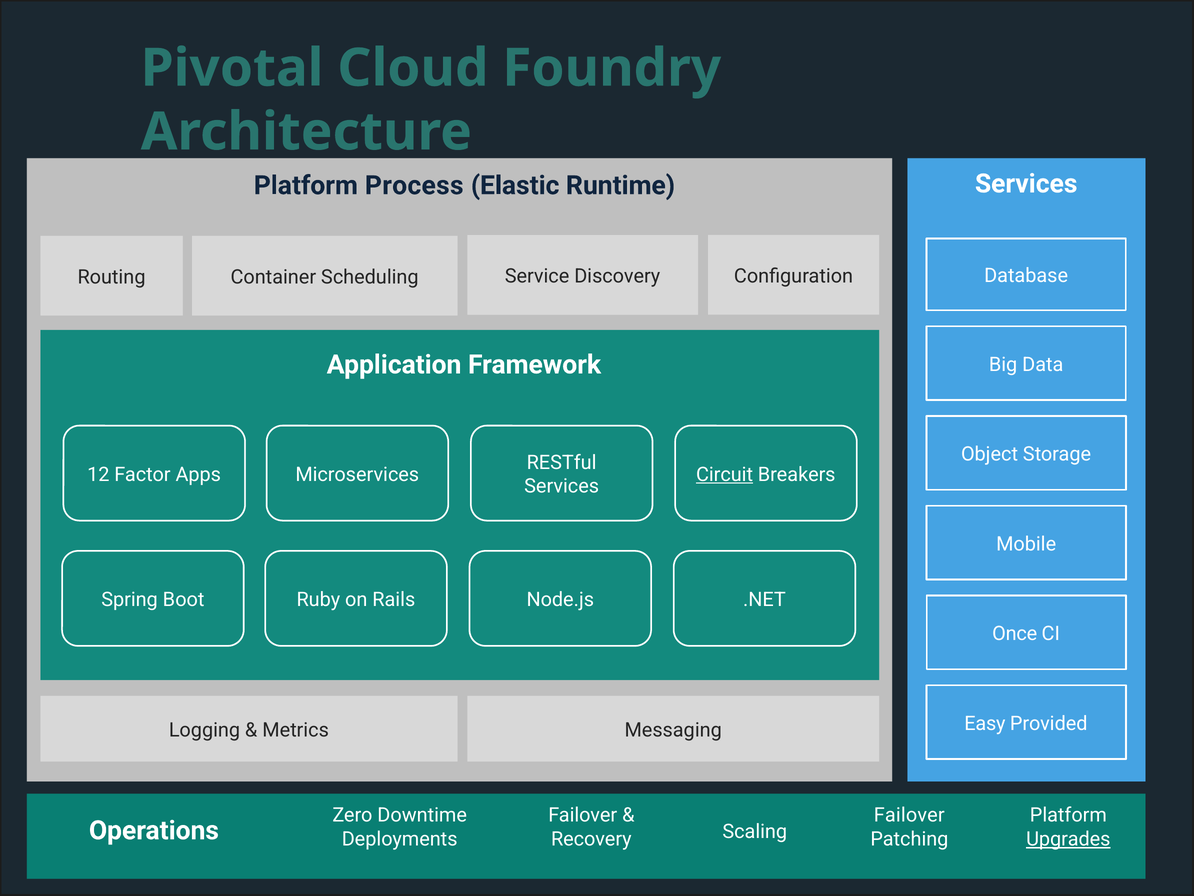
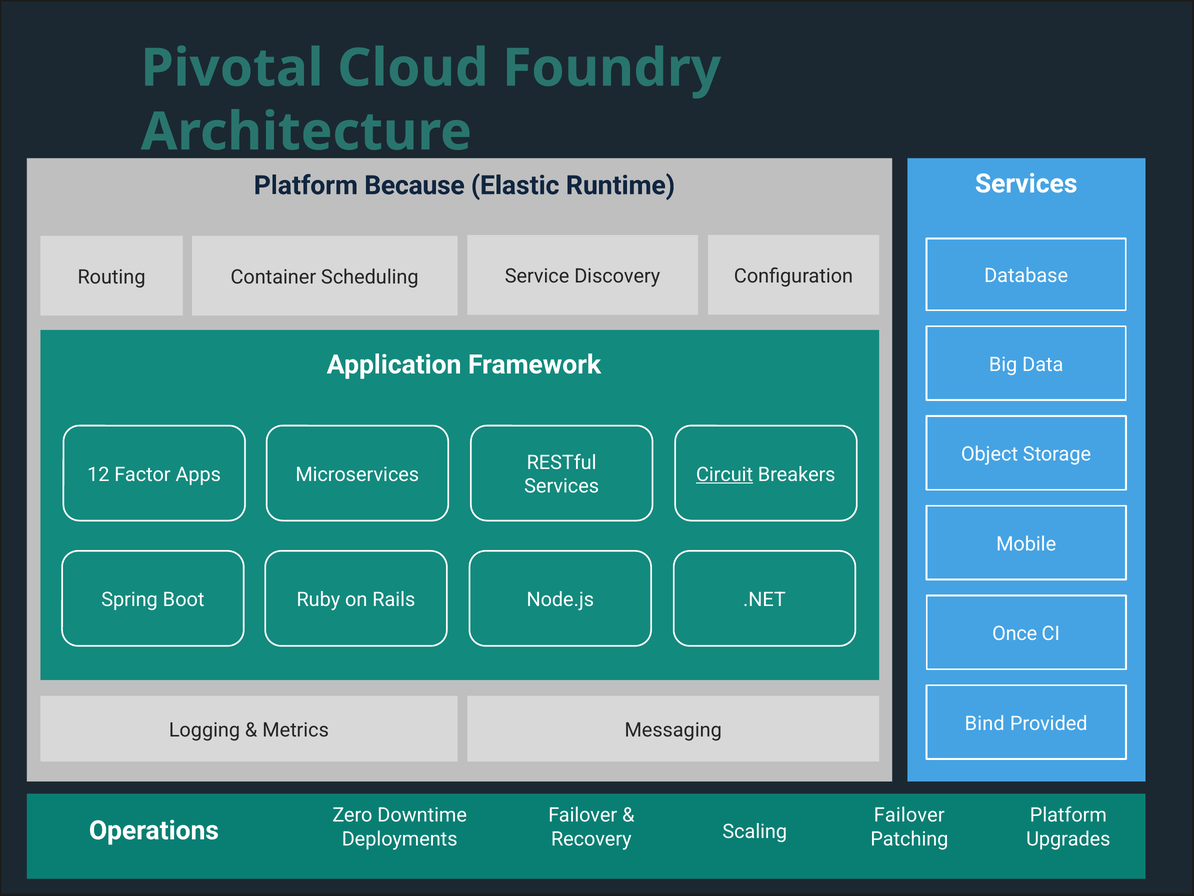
Process: Process -> Because
Easy: Easy -> Bind
Upgrades underline: present -> none
